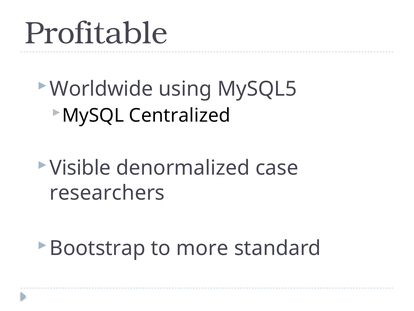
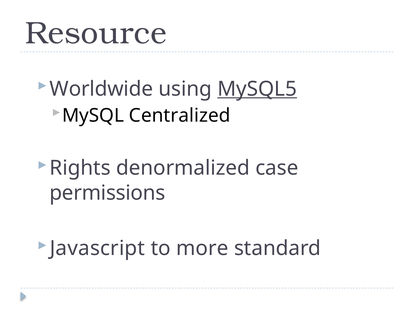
Profitable: Profitable -> Resource
MySQL5 underline: none -> present
Visible: Visible -> Rights
researchers: researchers -> permissions
Bootstrap: Bootstrap -> Javascript
